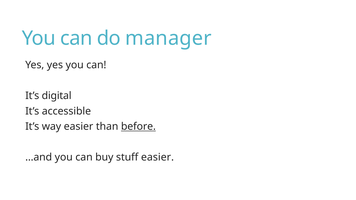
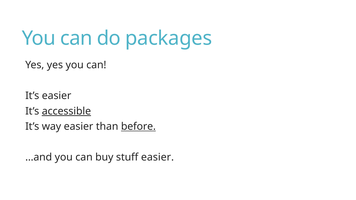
manager: manager -> packages
It’s digital: digital -> easier
accessible underline: none -> present
